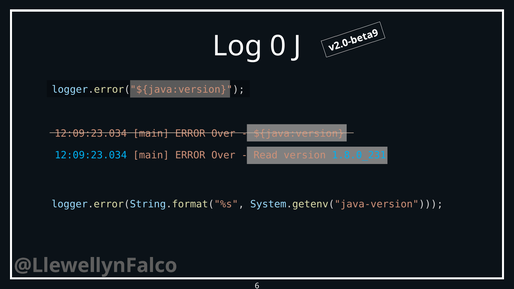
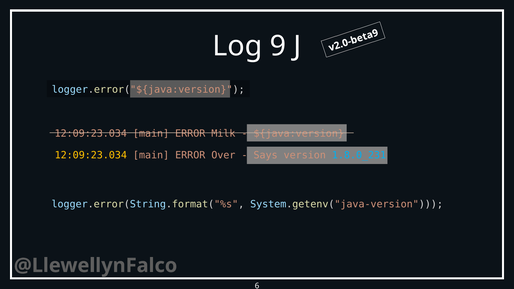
Log 0: 0 -> 9
Over at (223, 133): Over -> Milk
12:09:23.034 at (91, 155) colour: light blue -> yellow
Read: Read -> Says
